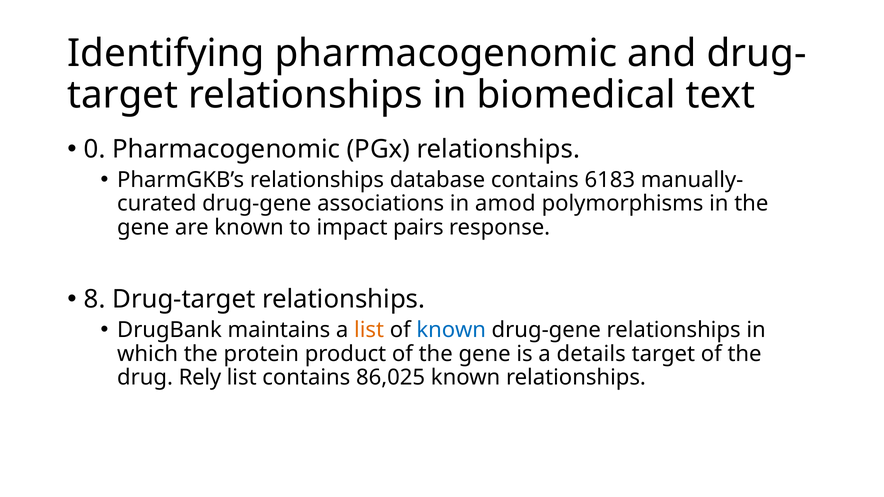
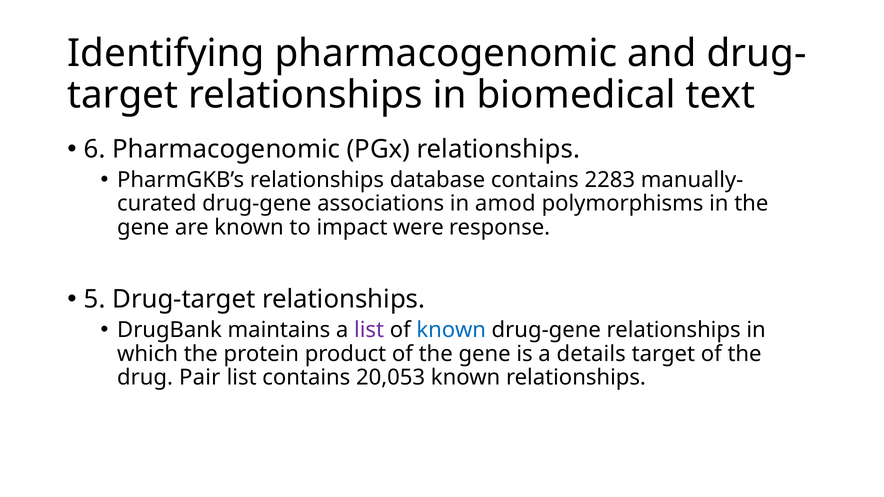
0: 0 -> 6
6183: 6183 -> 2283
pairs: pairs -> were
8: 8 -> 5
list at (369, 330) colour: orange -> purple
Rely: Rely -> Pair
86,025: 86,025 -> 20,053
